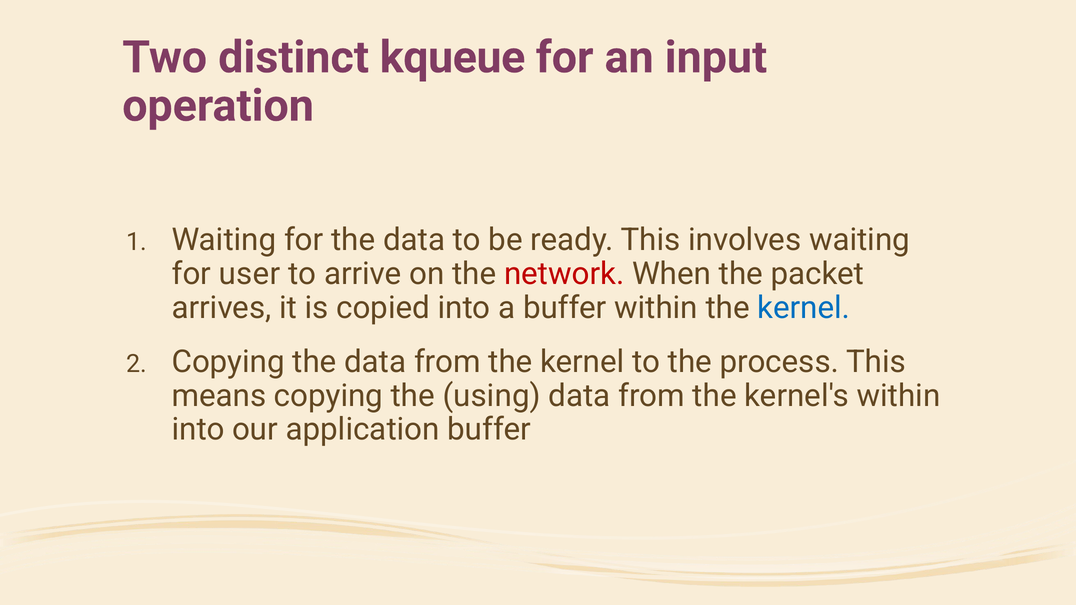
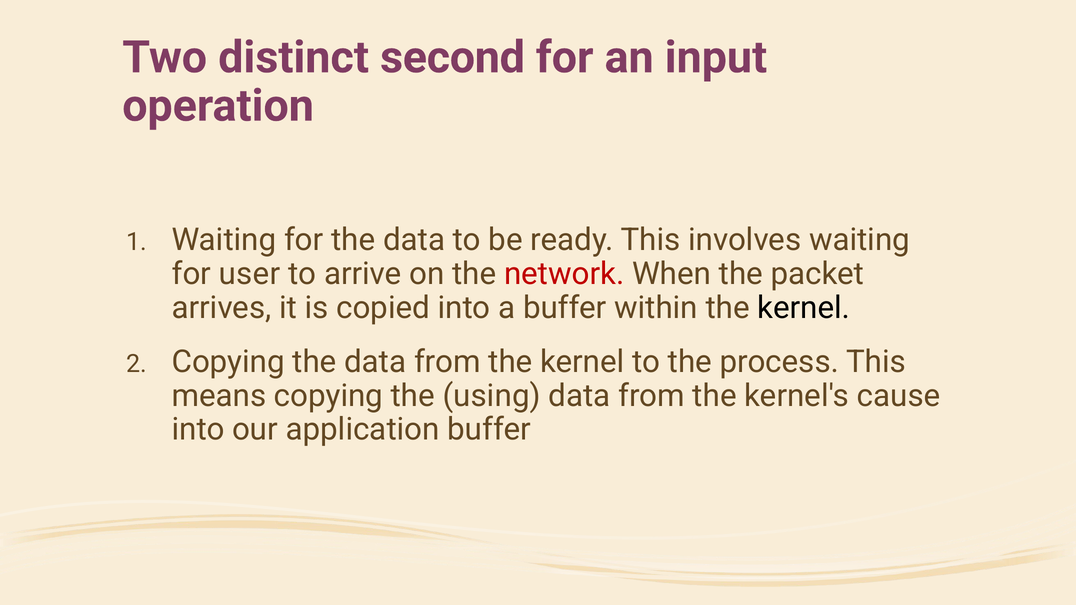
kqueue: kqueue -> second
kernel at (804, 308) colour: blue -> black
kernel's within: within -> cause
